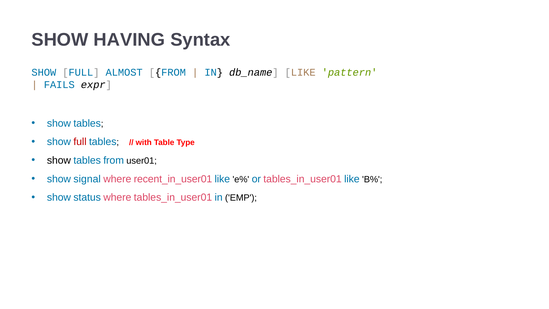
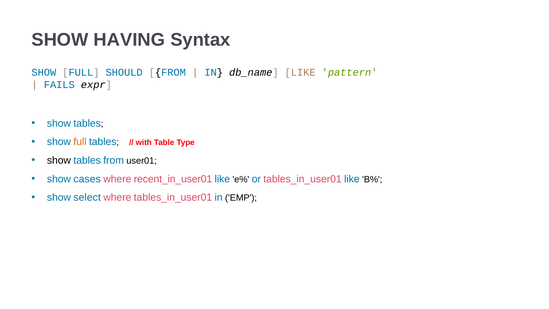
ALMOST: ALMOST -> SHOULD
full at (80, 142) colour: red -> orange
signal: signal -> cases
status: status -> select
